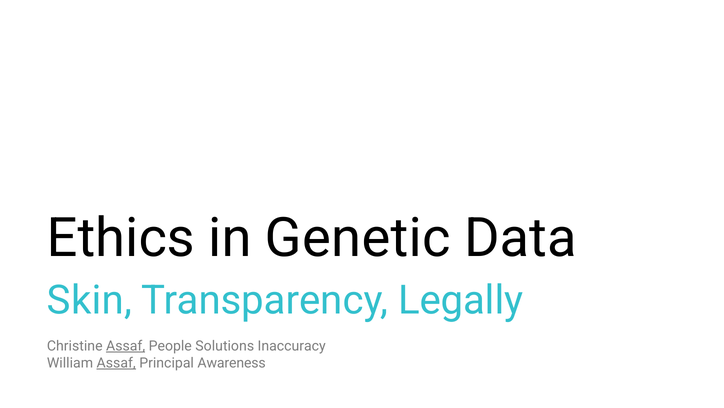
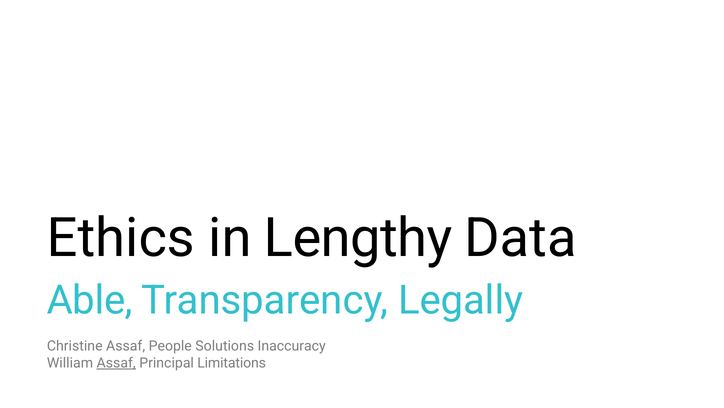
Genetic: Genetic -> Lengthy
Skin: Skin -> Able
Assaf at (126, 345) underline: present -> none
Awareness: Awareness -> Limitations
